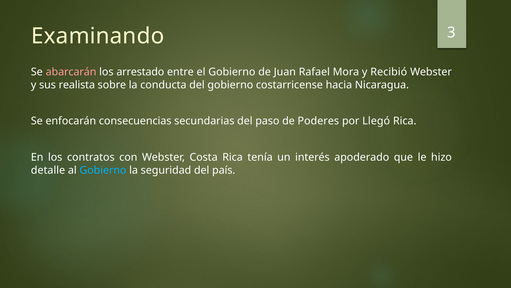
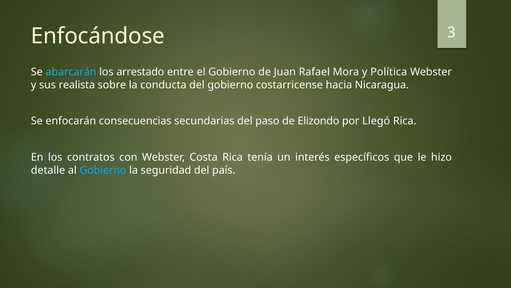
Examinando: Examinando -> Enfocándose
abarcarán colour: pink -> light blue
Recibió: Recibió -> Política
Poderes: Poderes -> Elizondo
apoderado: apoderado -> específicos
